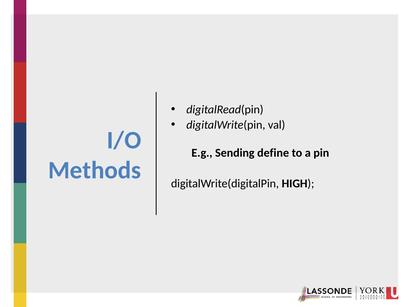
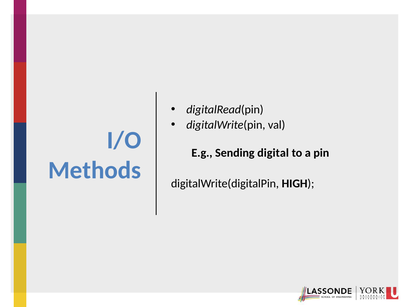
define: define -> digital
